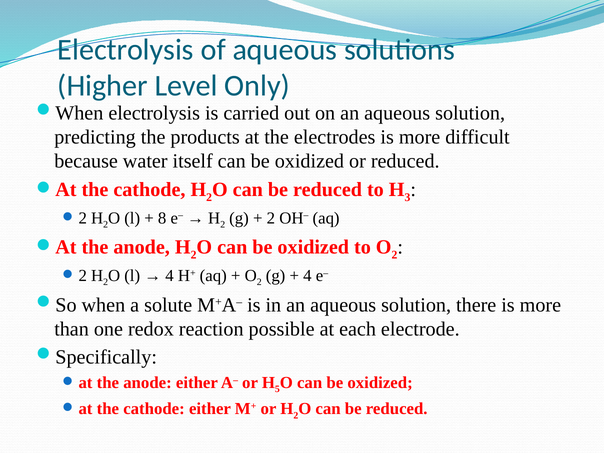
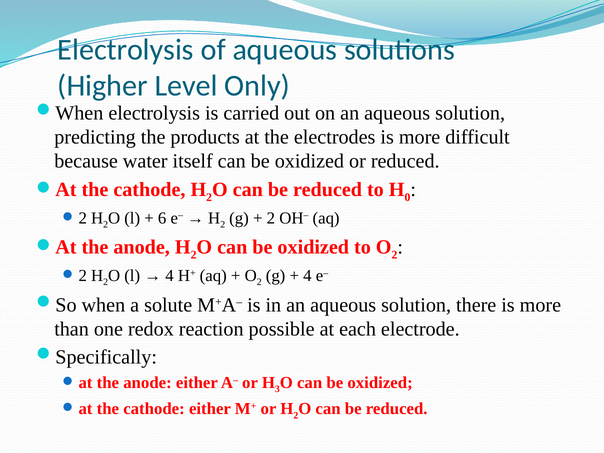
3: 3 -> 0
8: 8 -> 6
5: 5 -> 3
